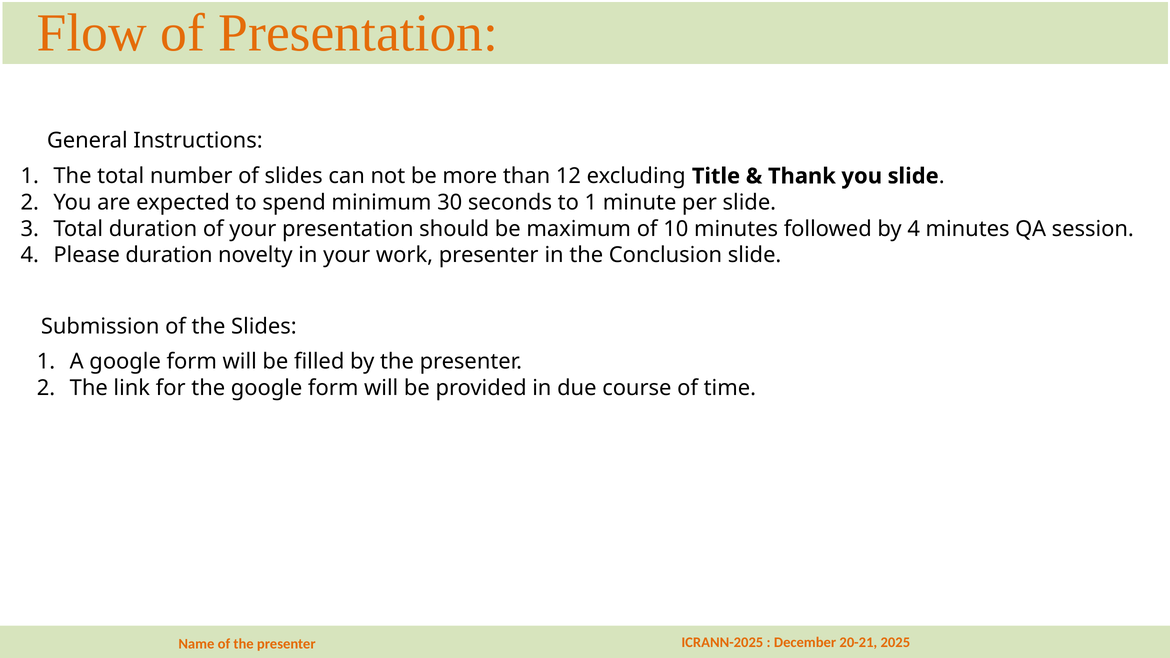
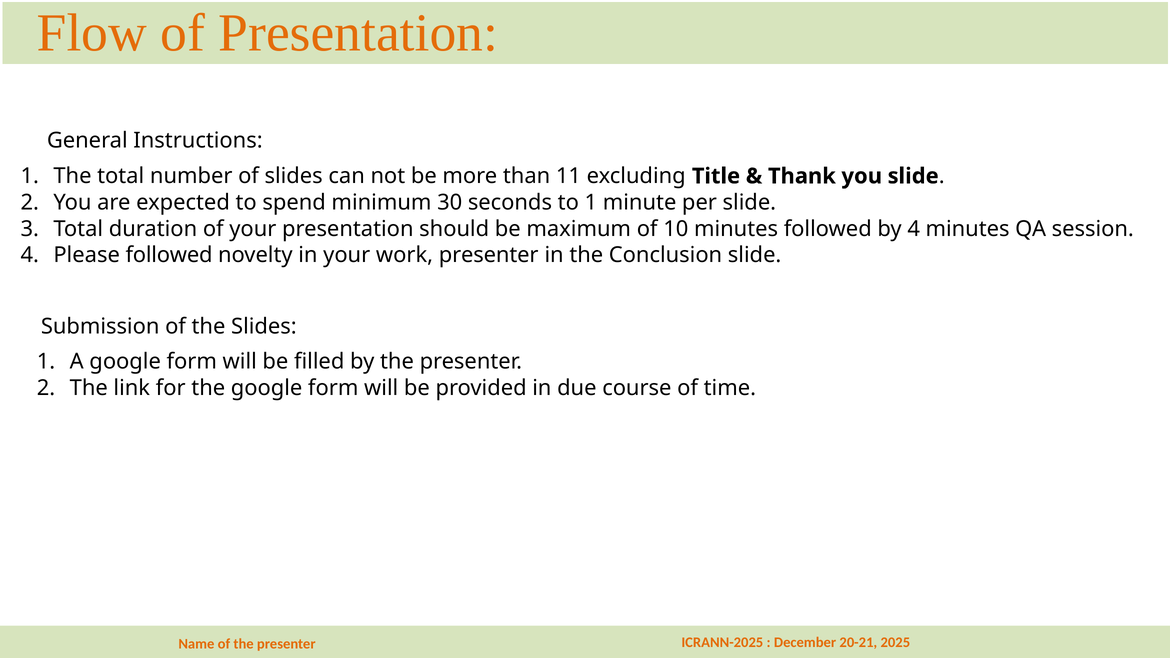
12: 12 -> 11
Please duration: duration -> followed
